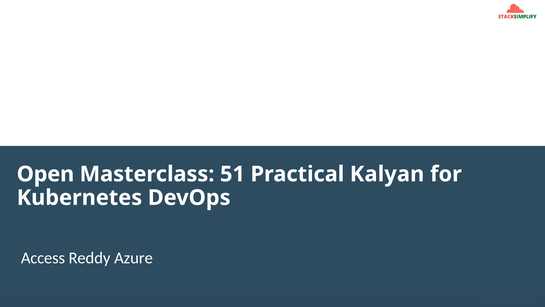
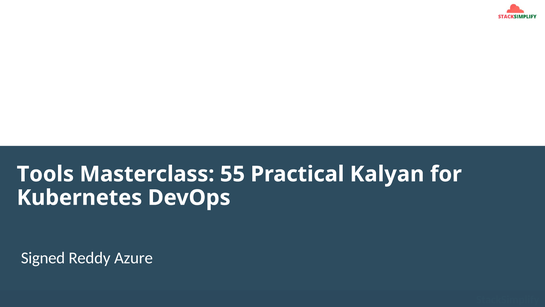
Open: Open -> Tools
51: 51 -> 55
Access: Access -> Signed
